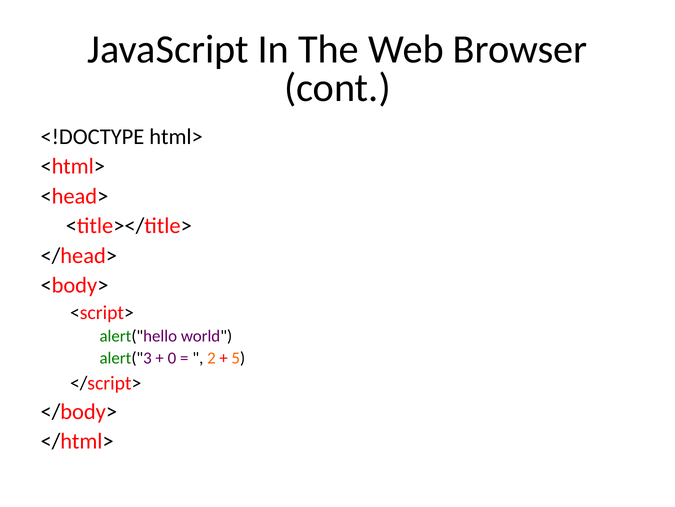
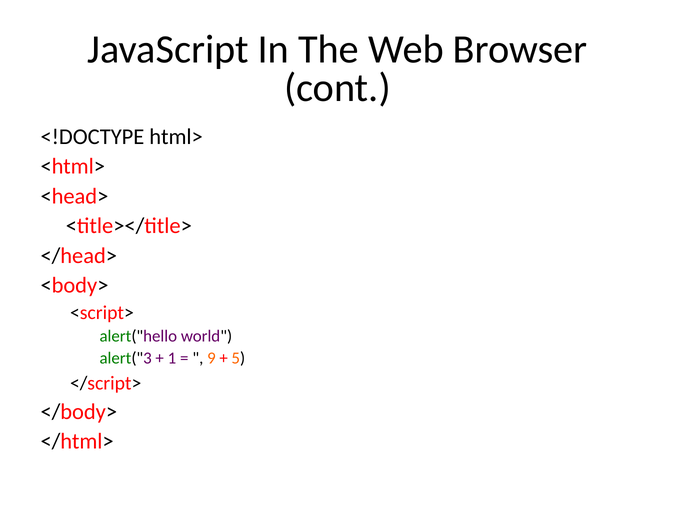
0: 0 -> 1
2: 2 -> 9
